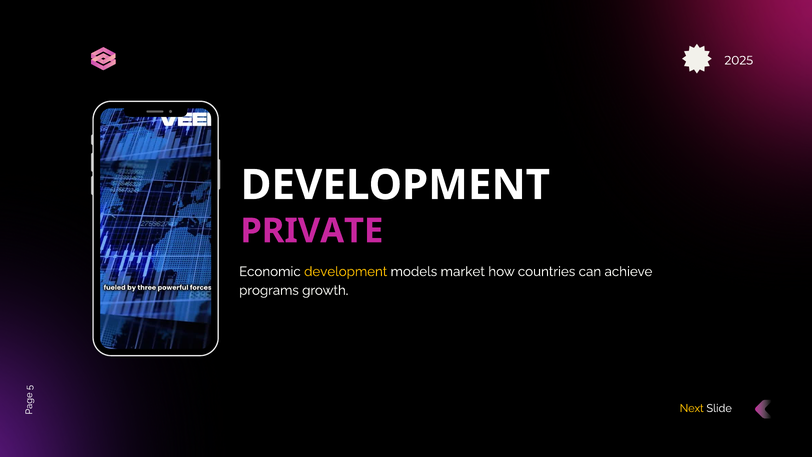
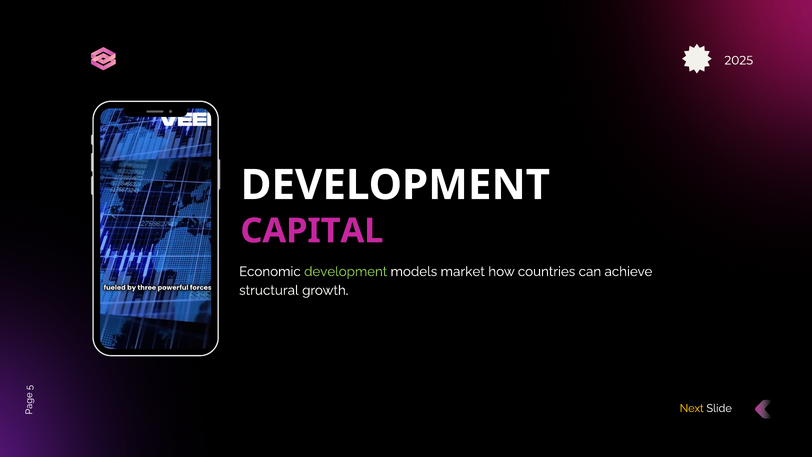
PRIVATE: PRIVATE -> CAPITAL
development at (346, 271) colour: yellow -> light green
programs: programs -> structural
